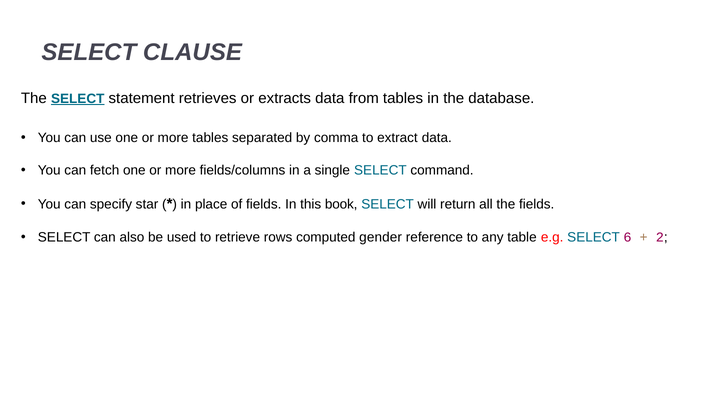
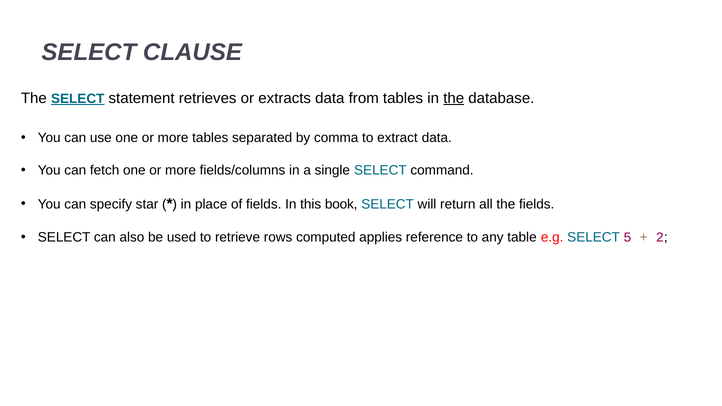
the at (454, 98) underline: none -> present
gender: gender -> applies
6: 6 -> 5
